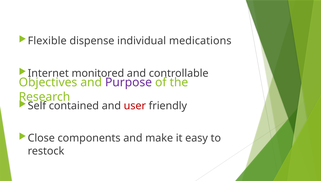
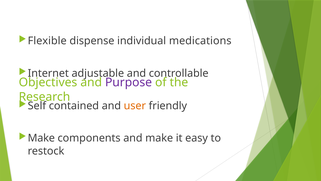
monitored: monitored -> adjustable
user colour: red -> orange
Close at (41, 138): Close -> Make
